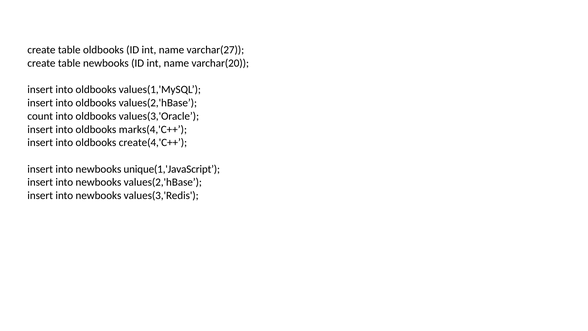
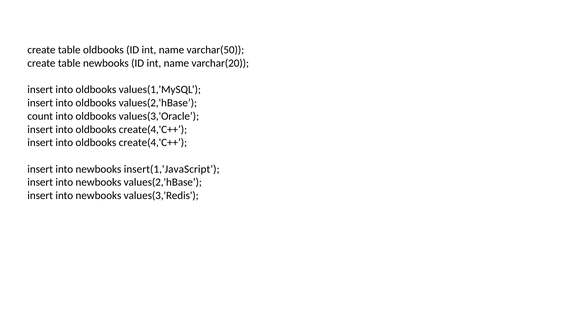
varchar(27: varchar(27 -> varchar(50
marks(4,'C++ at (153, 129): marks(4,'C++ -> create(4,'C++
unique(1,'JavaScript: unique(1,'JavaScript -> insert(1,'JavaScript
